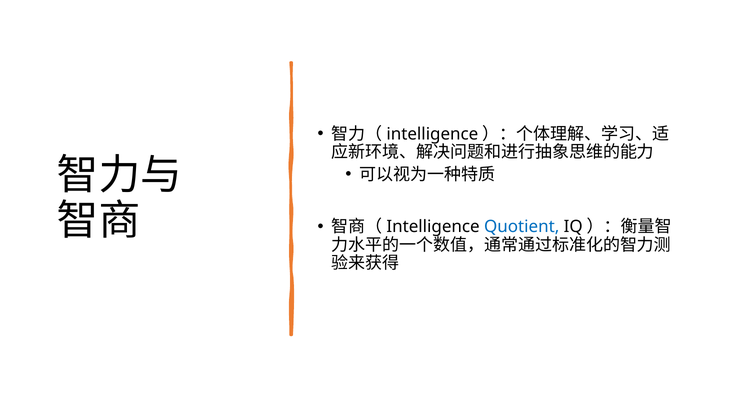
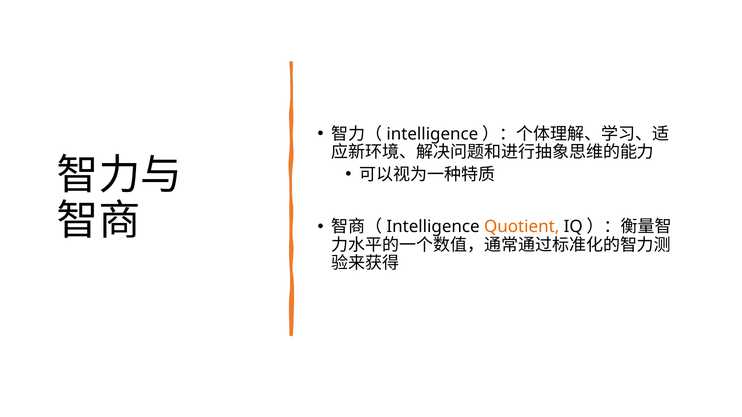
Quotient colour: blue -> orange
